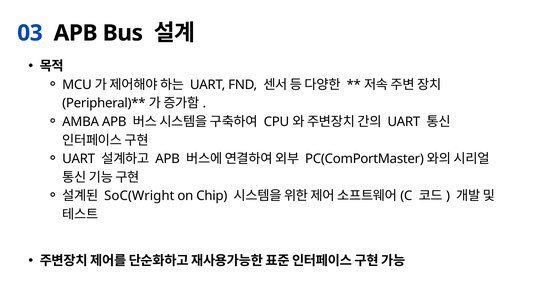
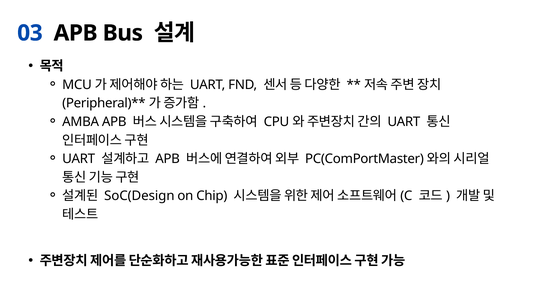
SoC(Wright: SoC(Wright -> SoC(Design
